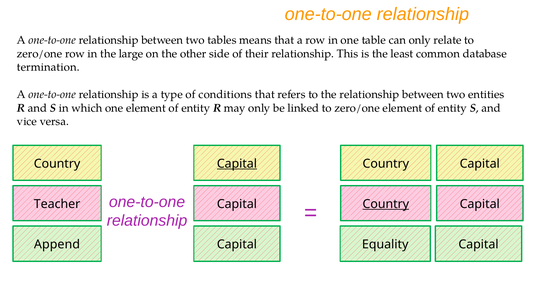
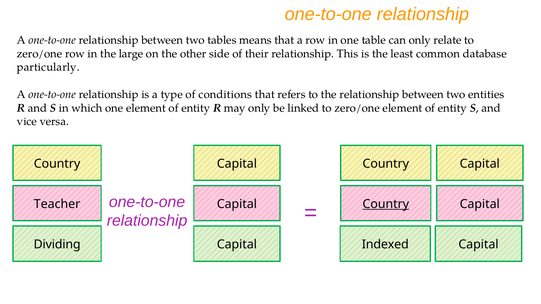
termination: termination -> particularly
Capital at (237, 164) underline: present -> none
Append: Append -> Dividing
Equality: Equality -> Indexed
